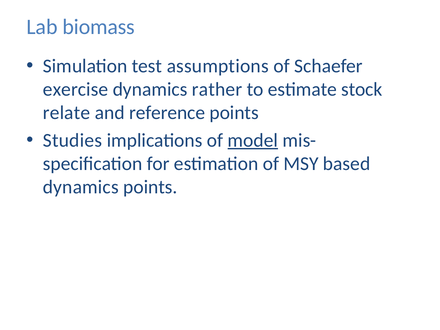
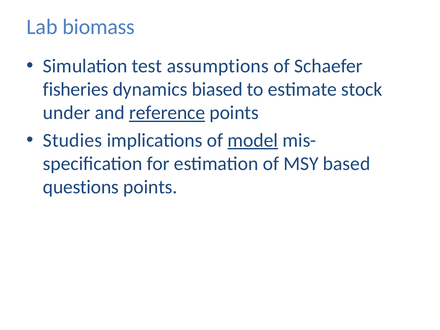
exercise: exercise -> fisheries
rather: rather -> biased
relate: relate -> under
reference underline: none -> present
dynamics at (81, 187): dynamics -> questions
